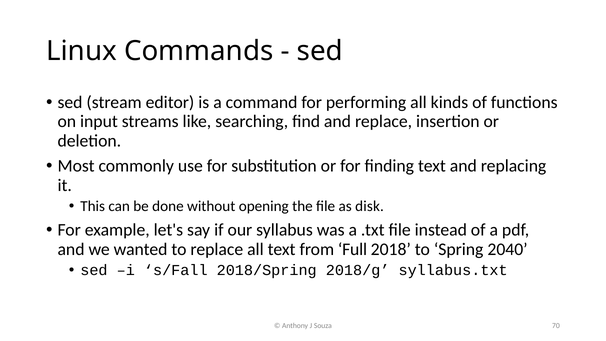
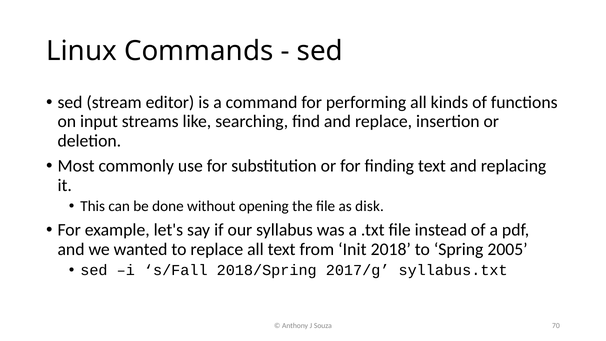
Full: Full -> Init
2040: 2040 -> 2005
2018/g: 2018/g -> 2017/g
